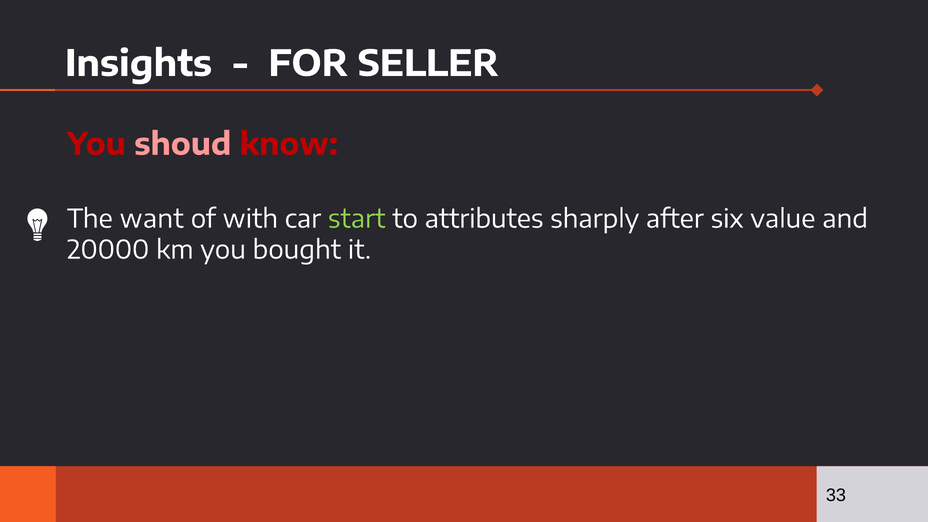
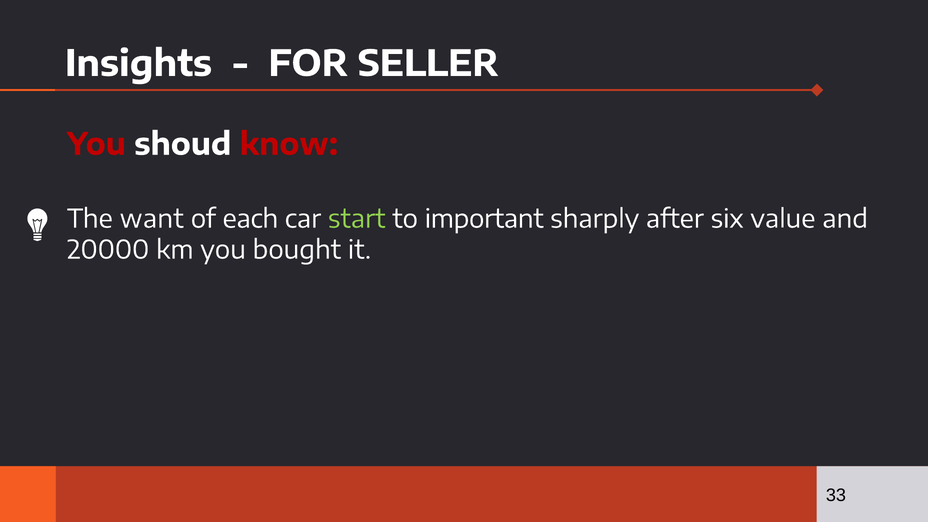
shoud colour: pink -> white
with: with -> each
attributes: attributes -> important
